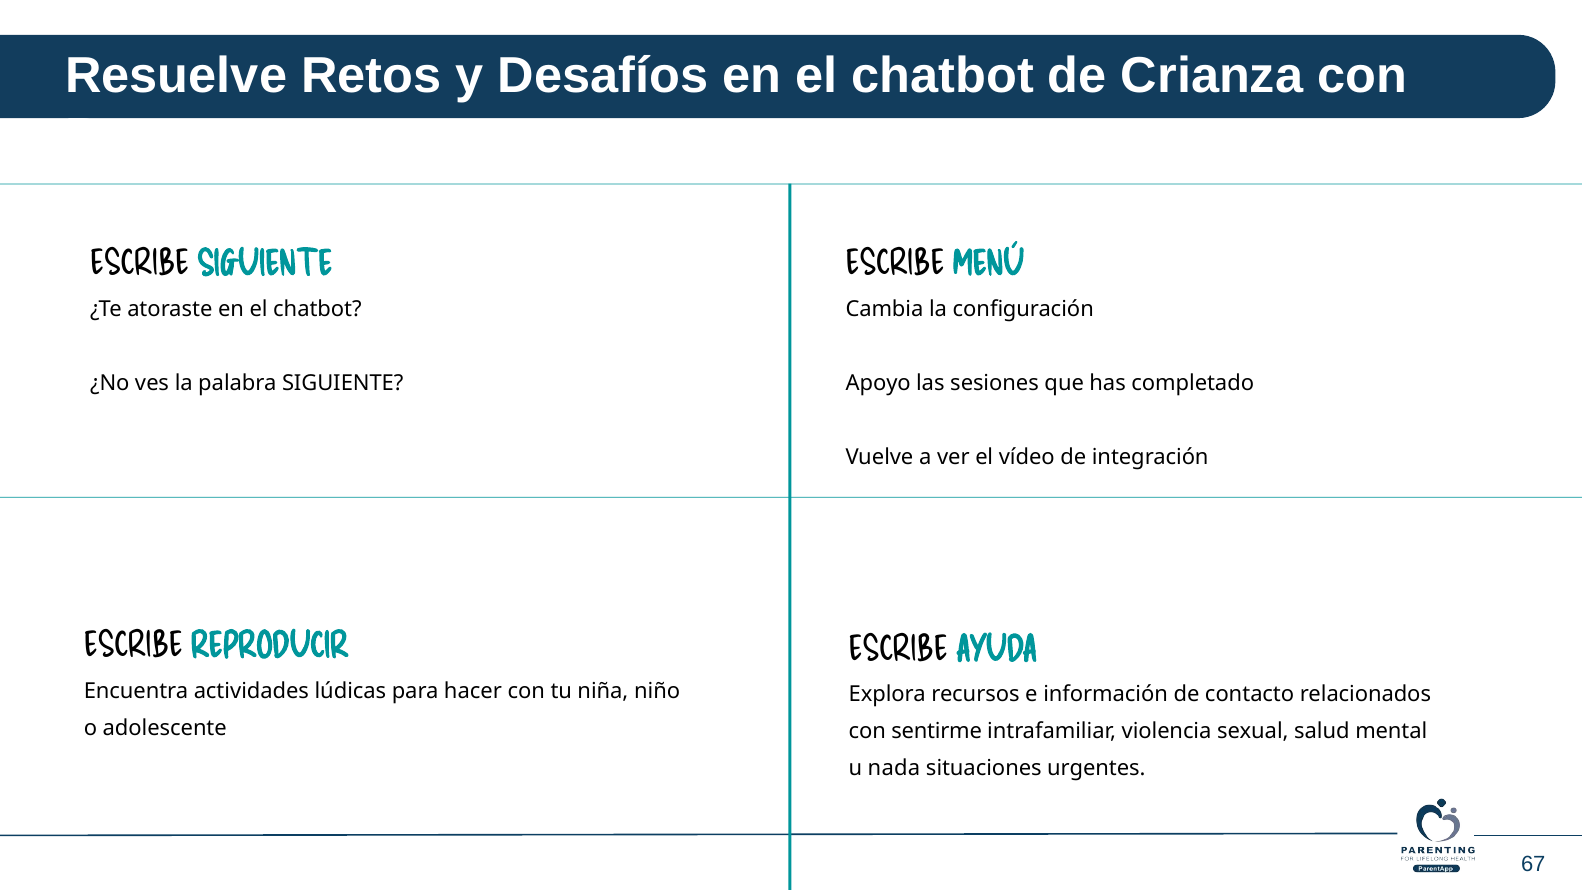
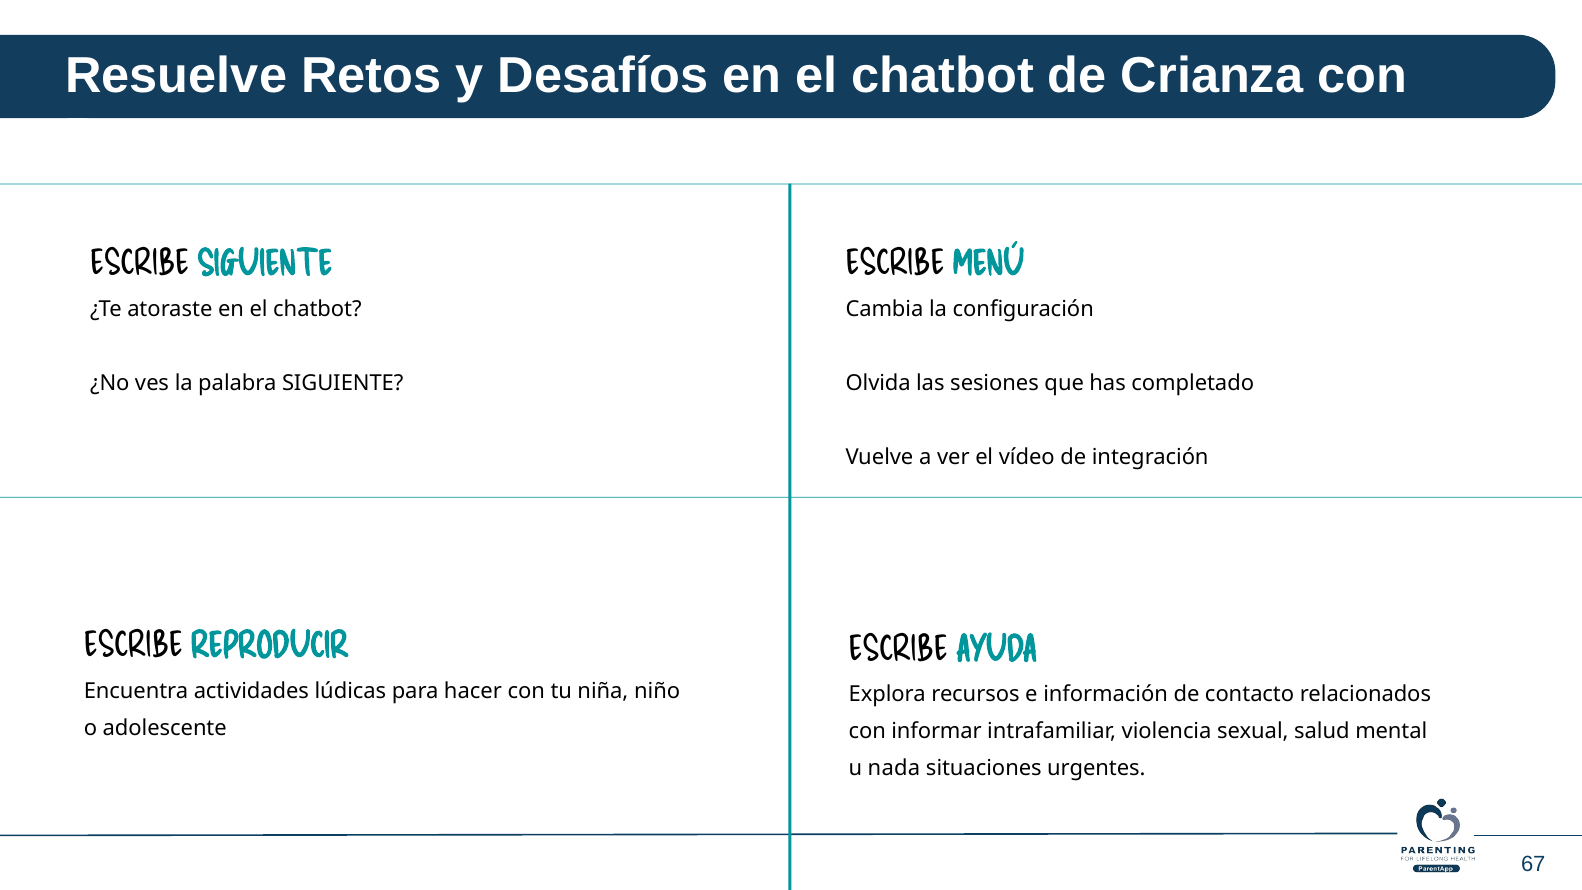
Apoyo: Apoyo -> Olvida
sentirme: sentirme -> informar
